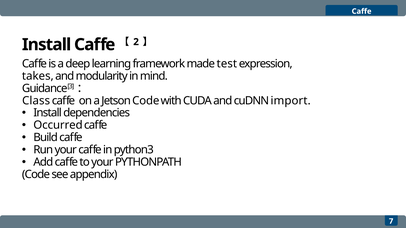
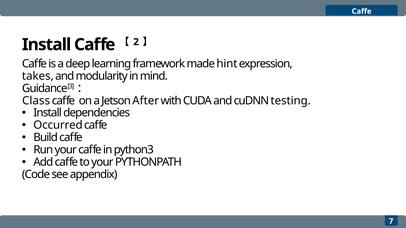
test: test -> hint
Jetson Code: Code -> After
import: import -> testing
